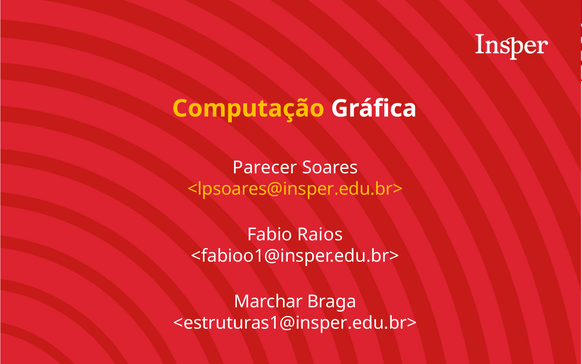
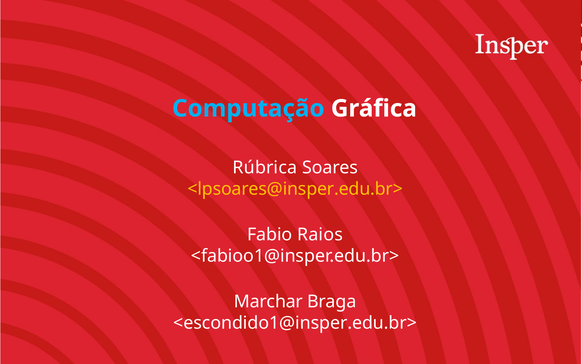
Computação colour: yellow -> light blue
Parecer: Parecer -> Rúbrica
<estruturas1@insper.edu.br>: <estruturas1@insper.edu.br> -> <escondido1@insper.edu.br>
